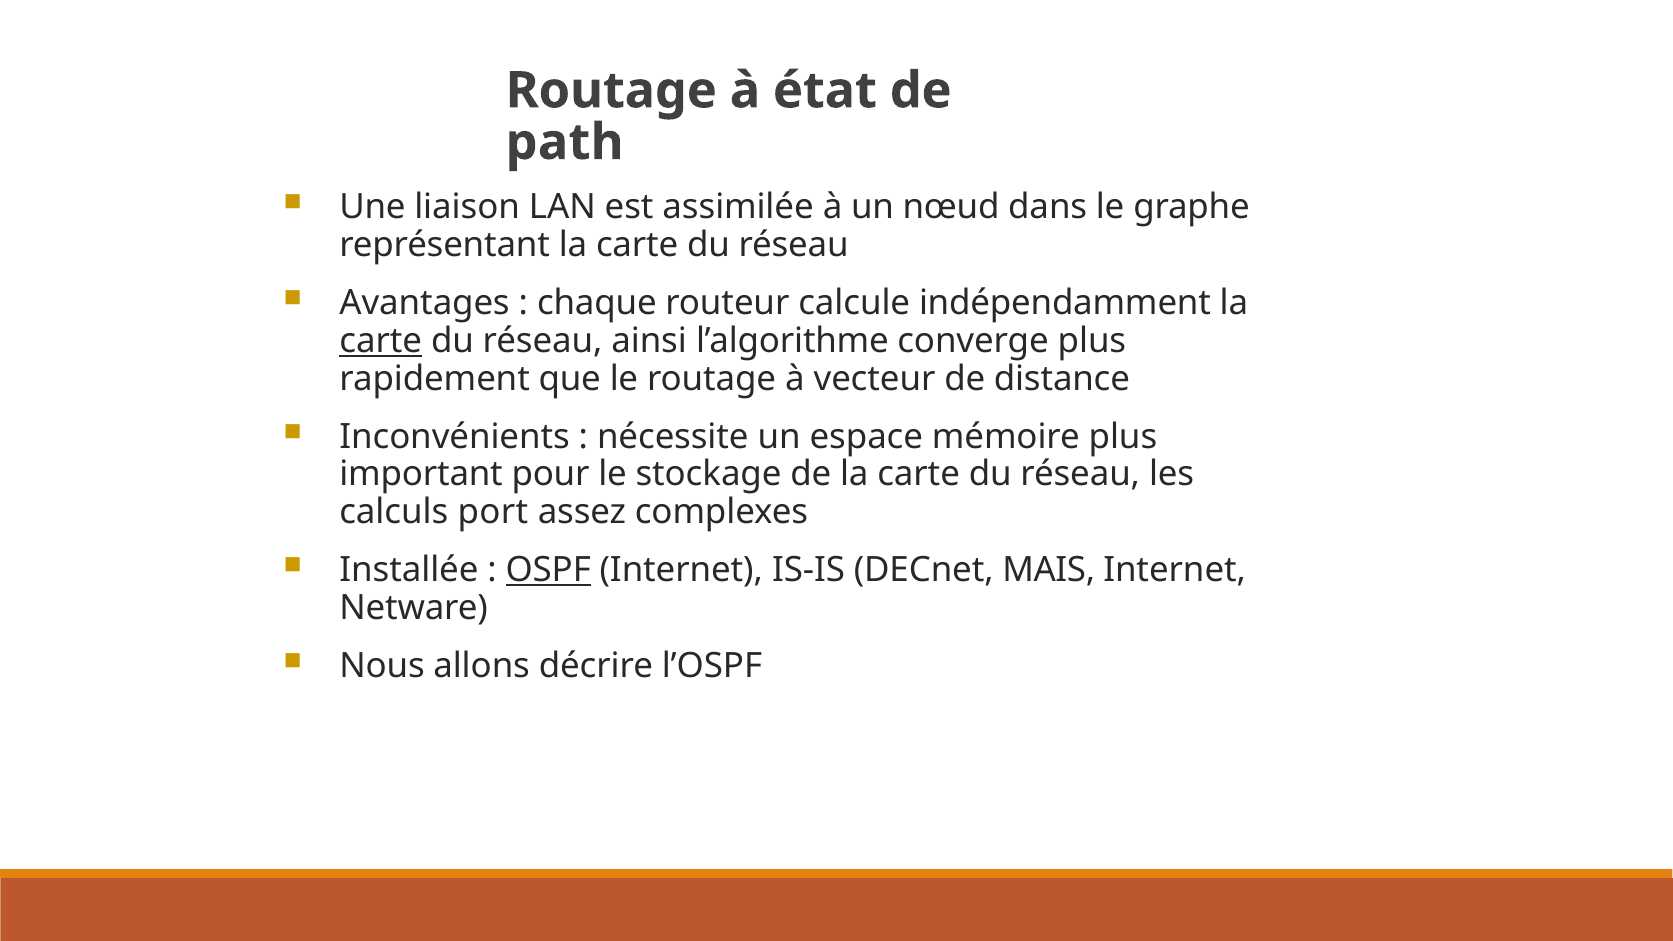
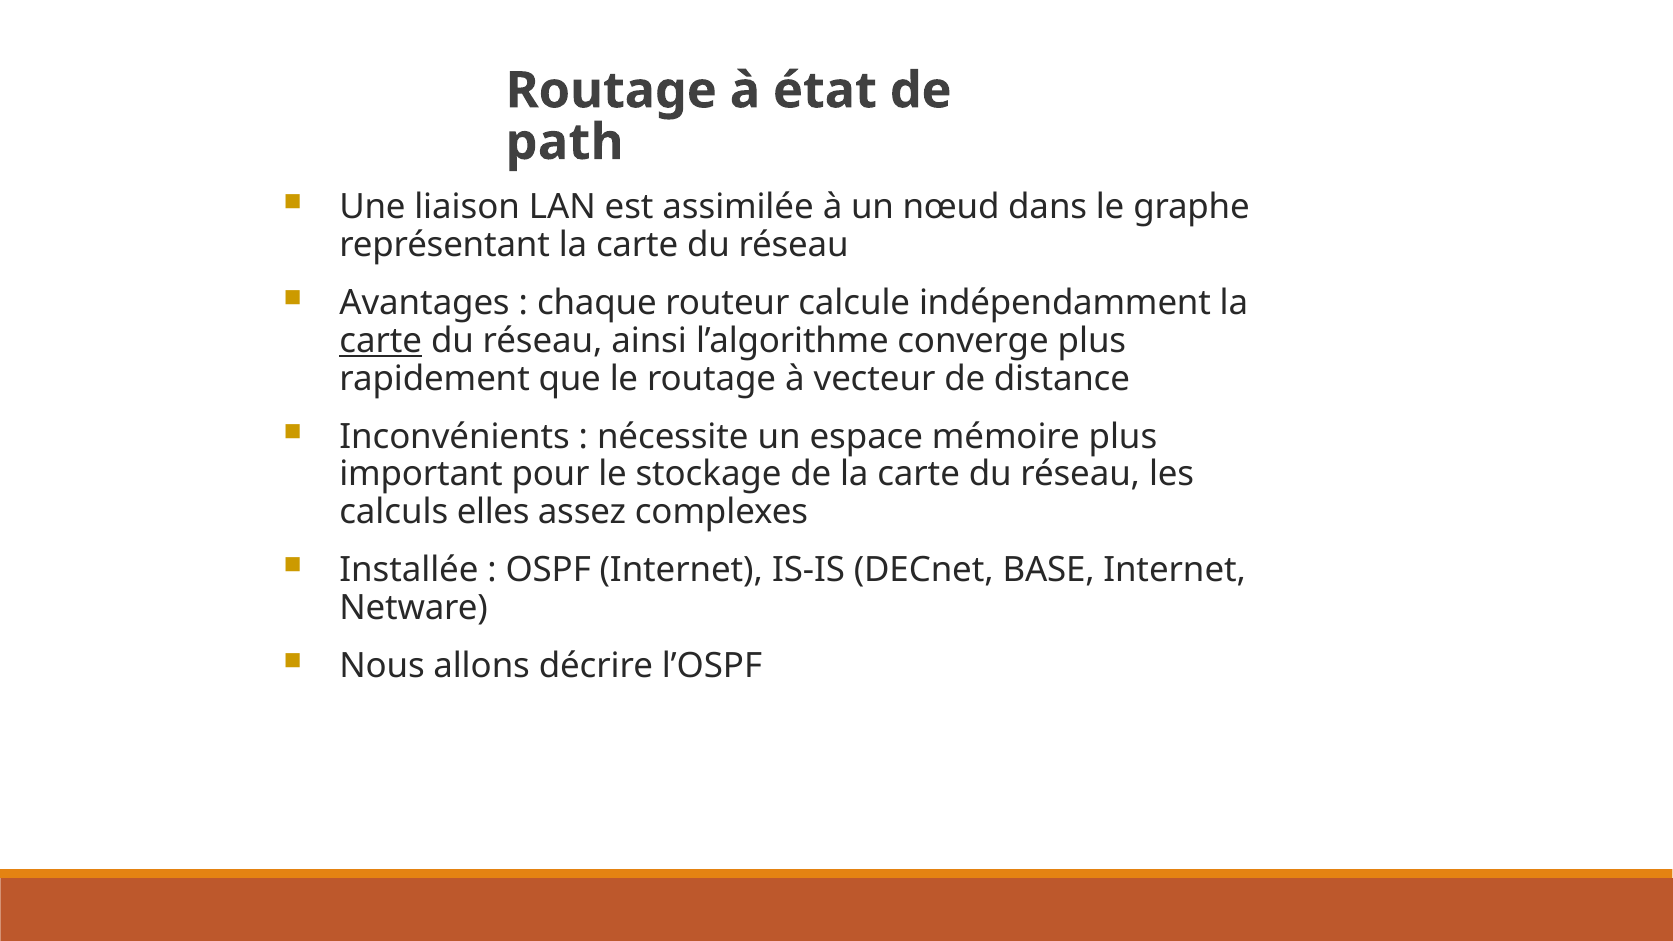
port: port -> elles
OSPF underline: present -> none
MAIS: MAIS -> BASE
